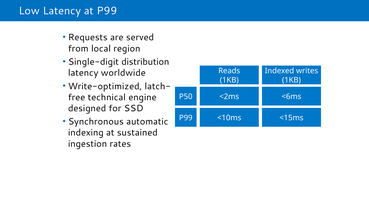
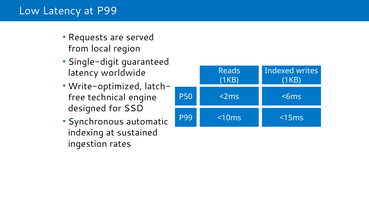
distribution: distribution -> guaranteed
